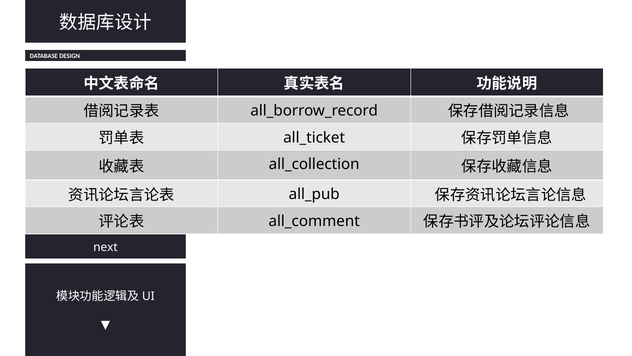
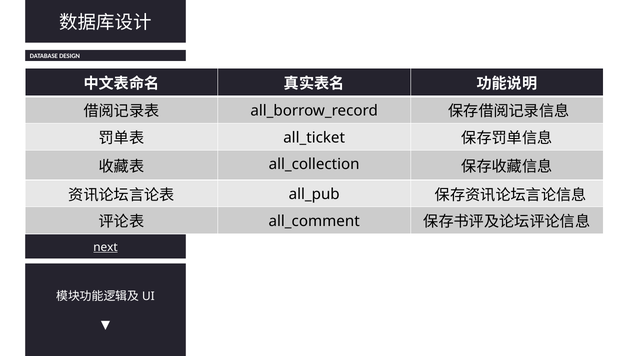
next underline: none -> present
